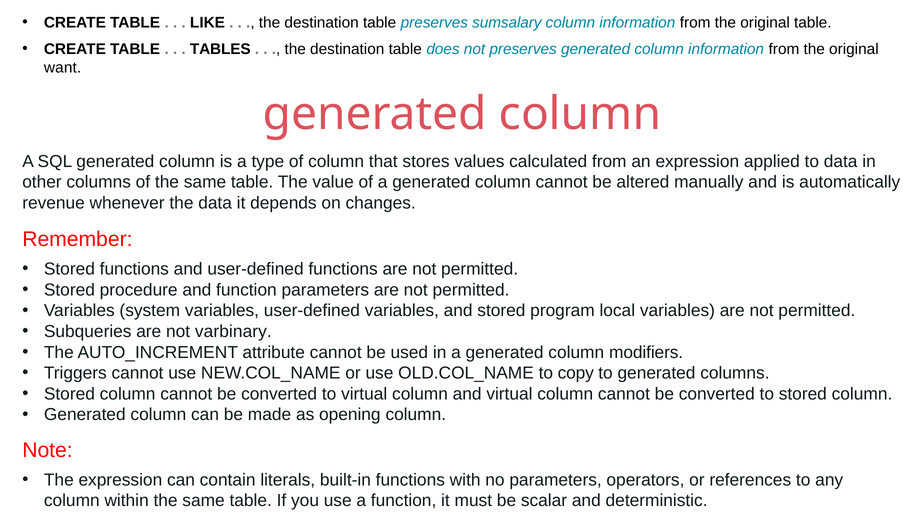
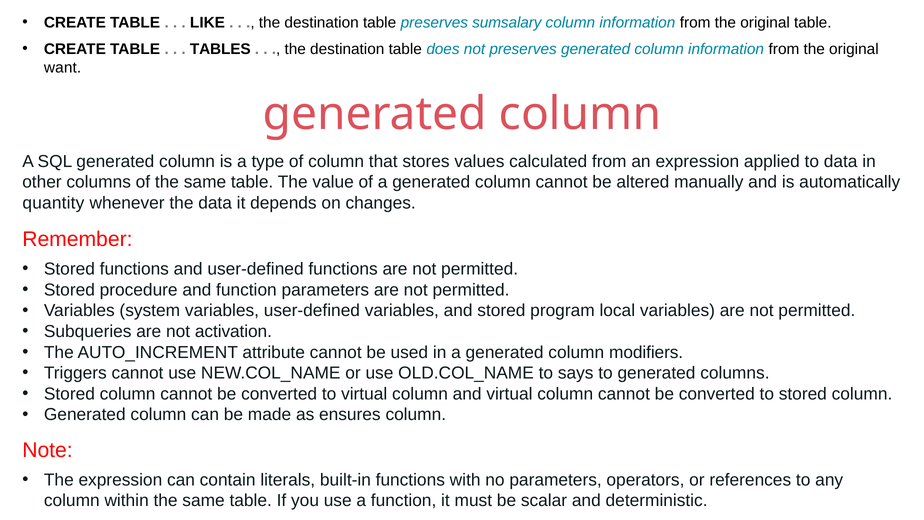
revenue: revenue -> quantity
varbinary: varbinary -> activation
copy: copy -> says
opening: opening -> ensures
